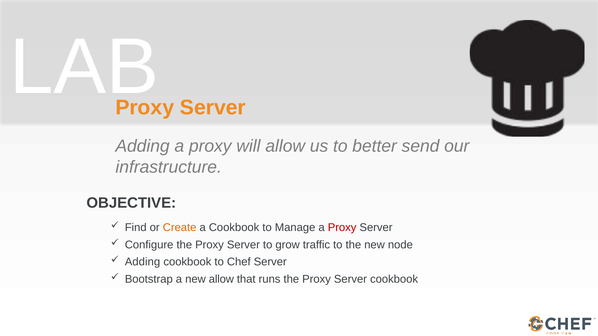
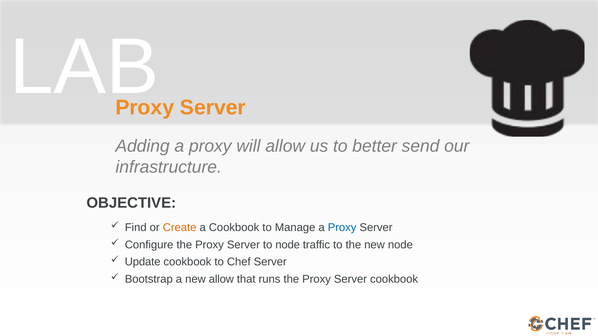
Proxy at (342, 228) colour: red -> blue
to grow: grow -> node
Adding at (143, 262): Adding -> Update
